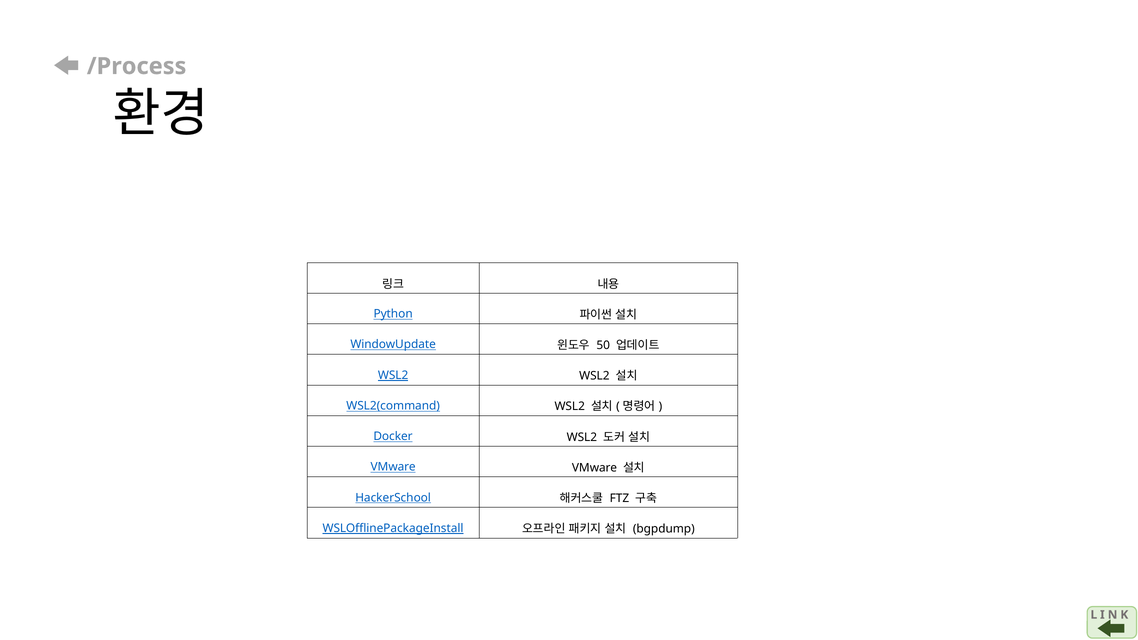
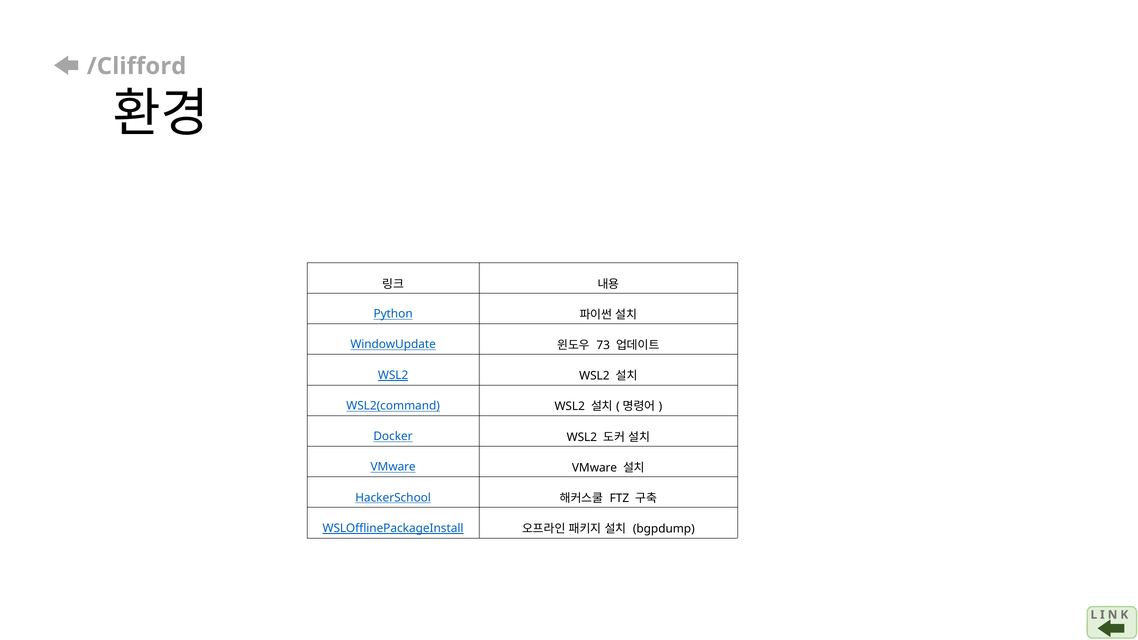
/Process: /Process -> /Clifford
50: 50 -> 73
